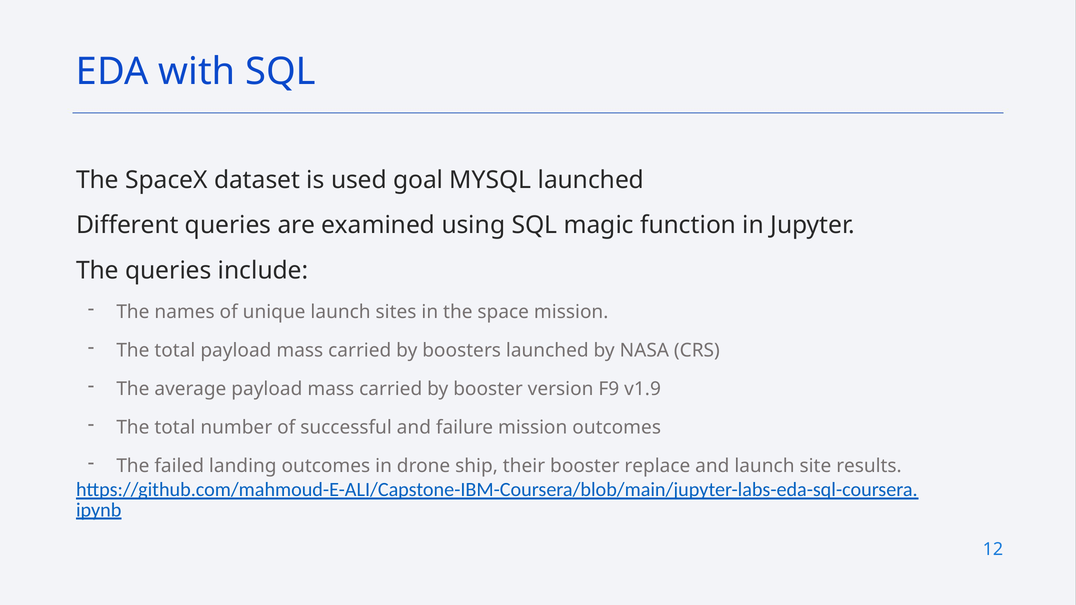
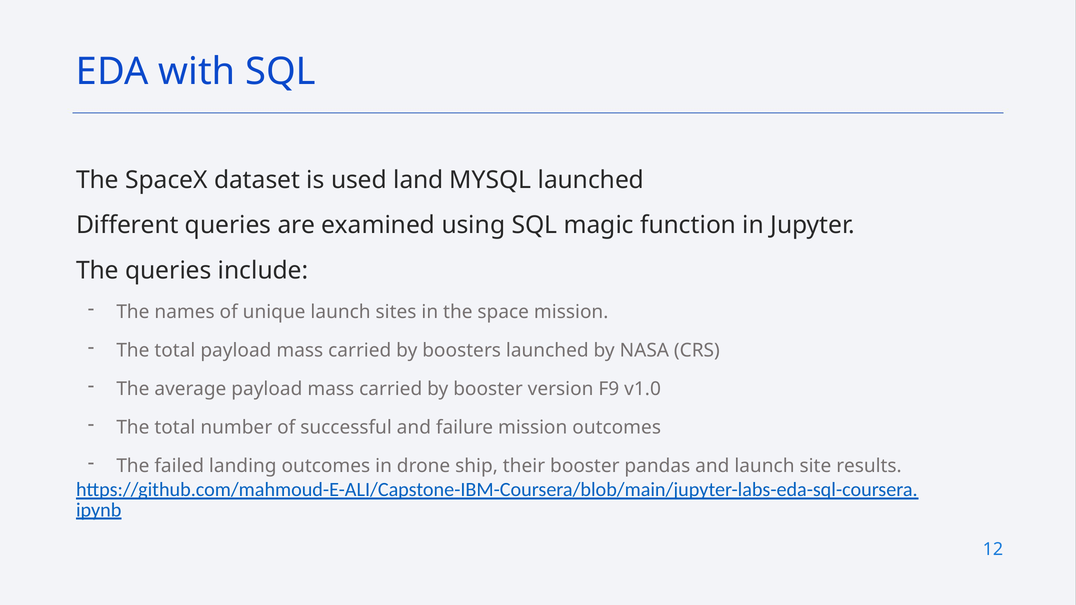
goal: goal -> land
v1.9: v1.9 -> v1.0
replace: replace -> pandas
